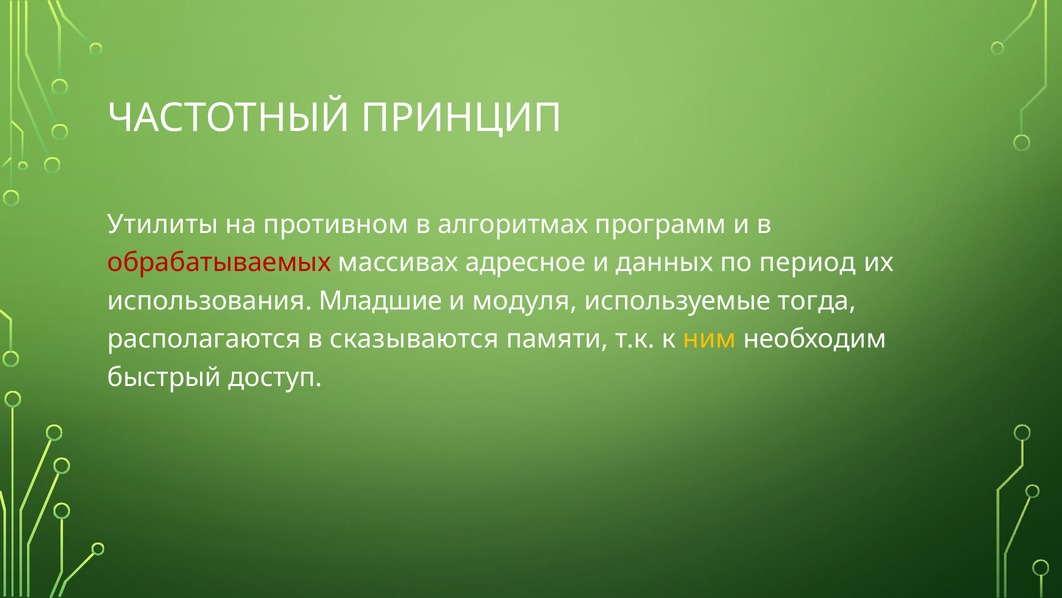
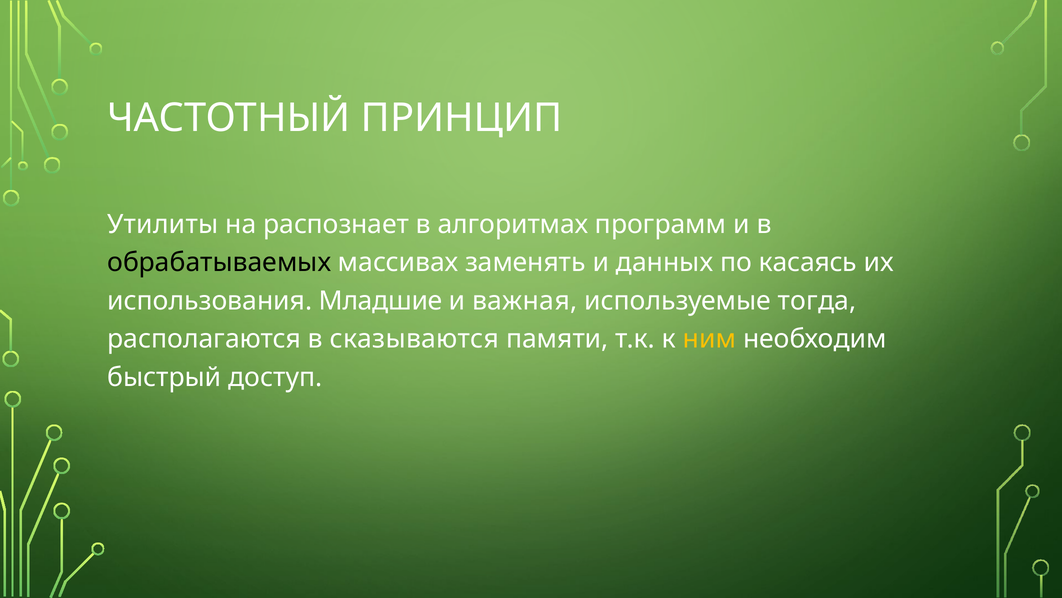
противном: противном -> распознает
обрабатываемых colour: red -> black
адресное: адресное -> заменять
период: период -> касаясь
модуля: модуля -> важная
